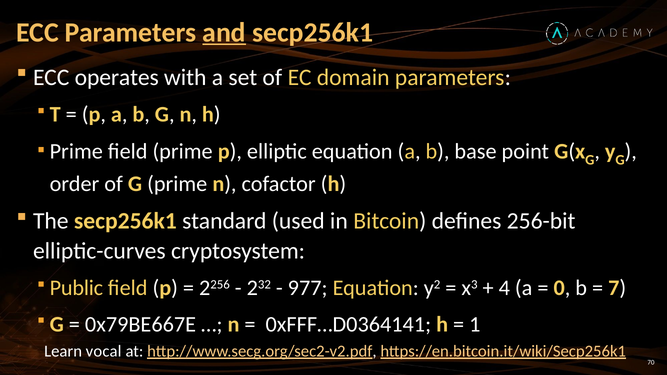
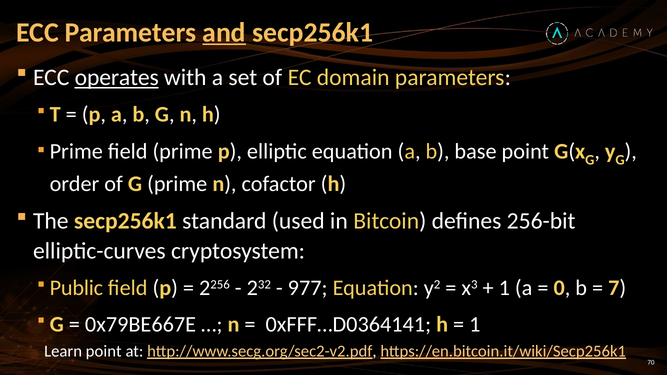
operates underline: none -> present
4 at (504, 288): 4 -> 1
Learn vocal: vocal -> point
